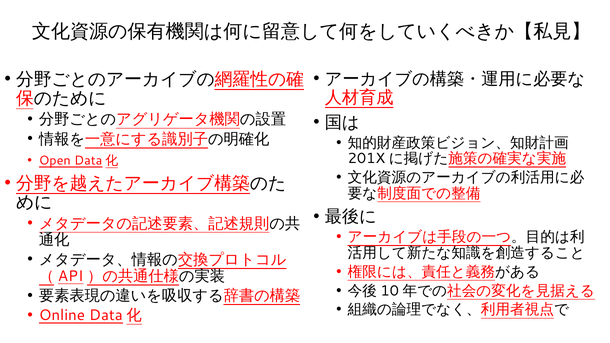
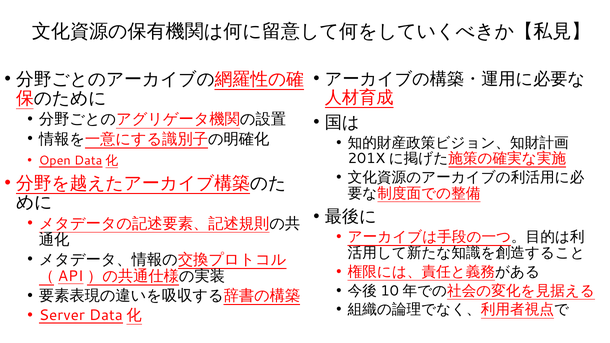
Online: Online -> Server
